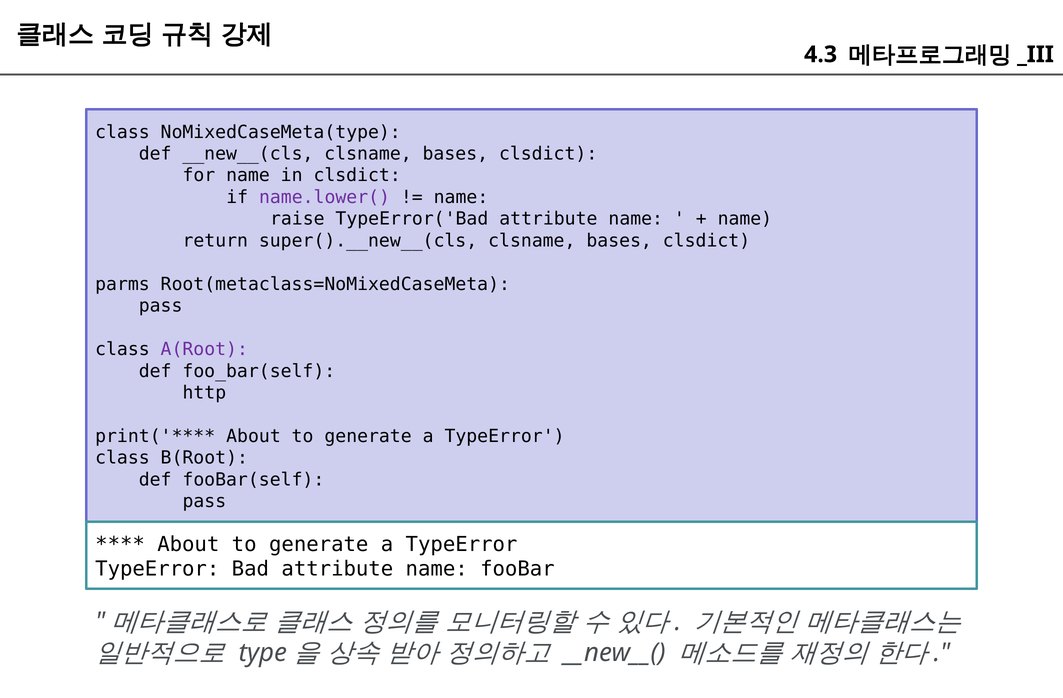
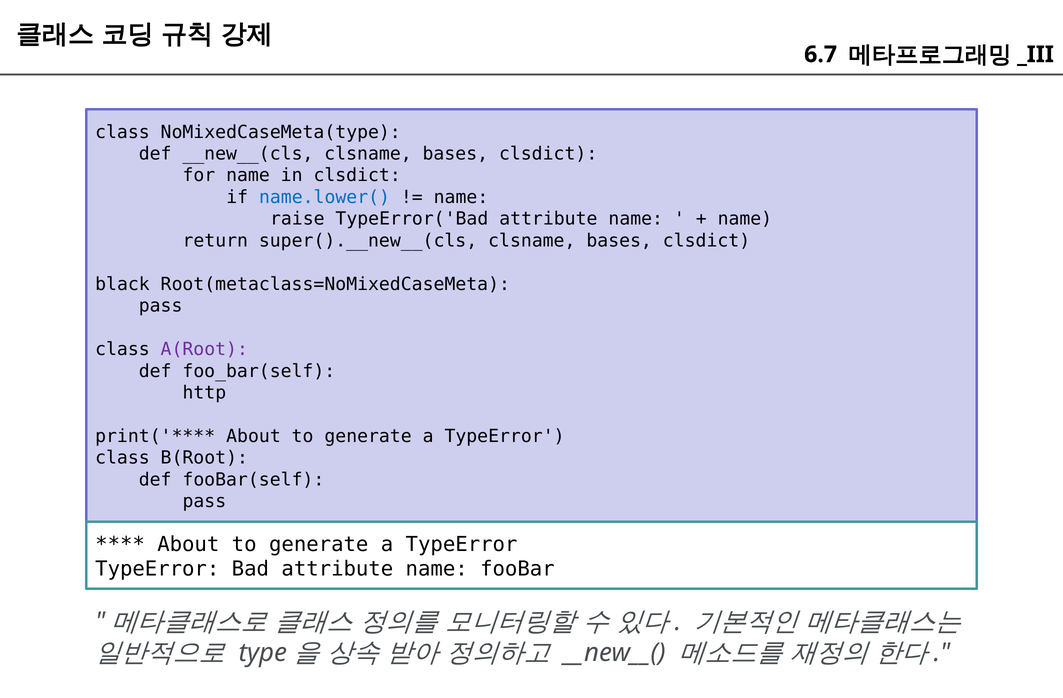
4.3: 4.3 -> 6.7
name.lower( colour: purple -> blue
parms: parms -> black
